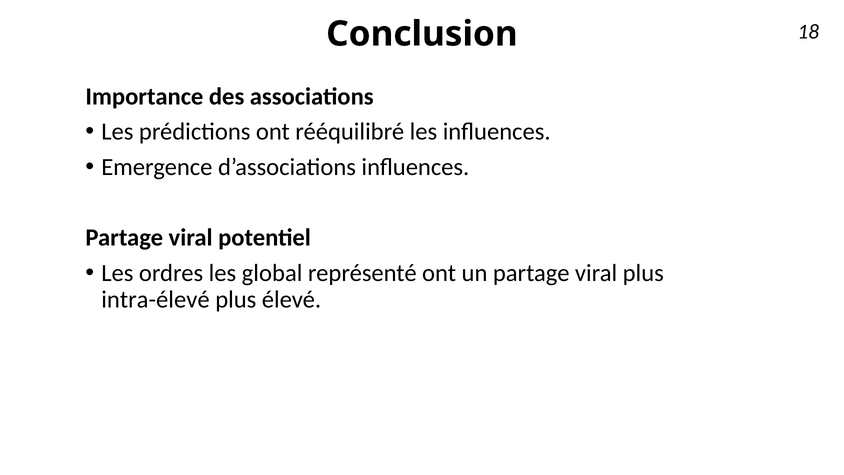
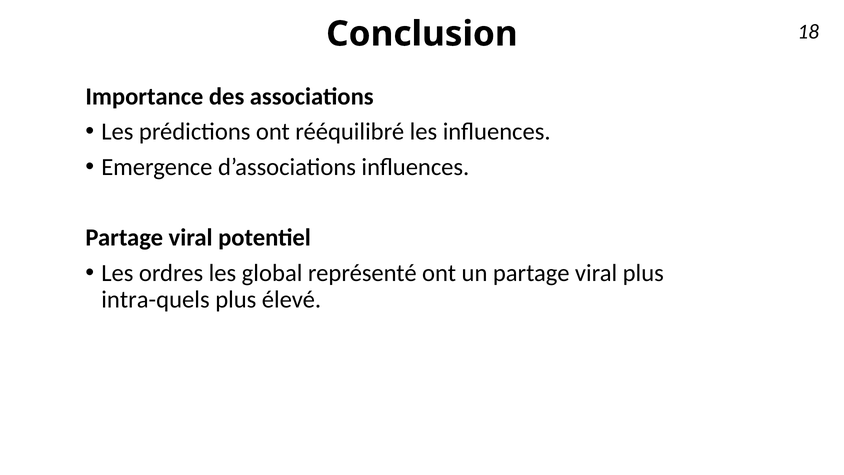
intra-élevé: intra-élevé -> intra-quels
